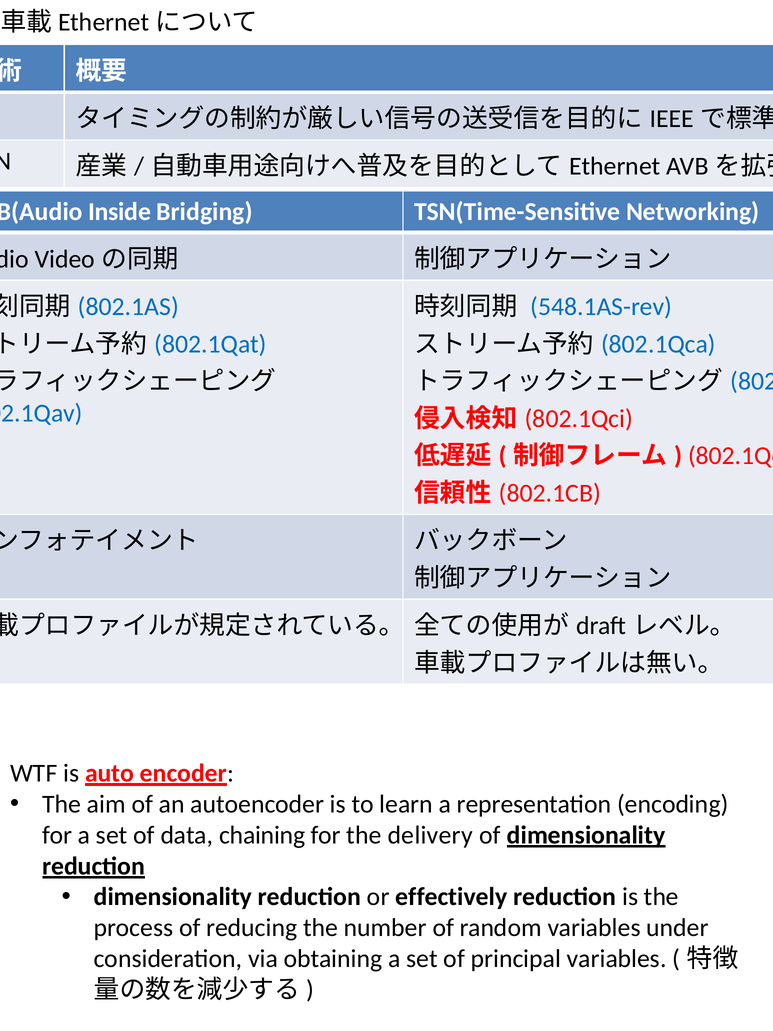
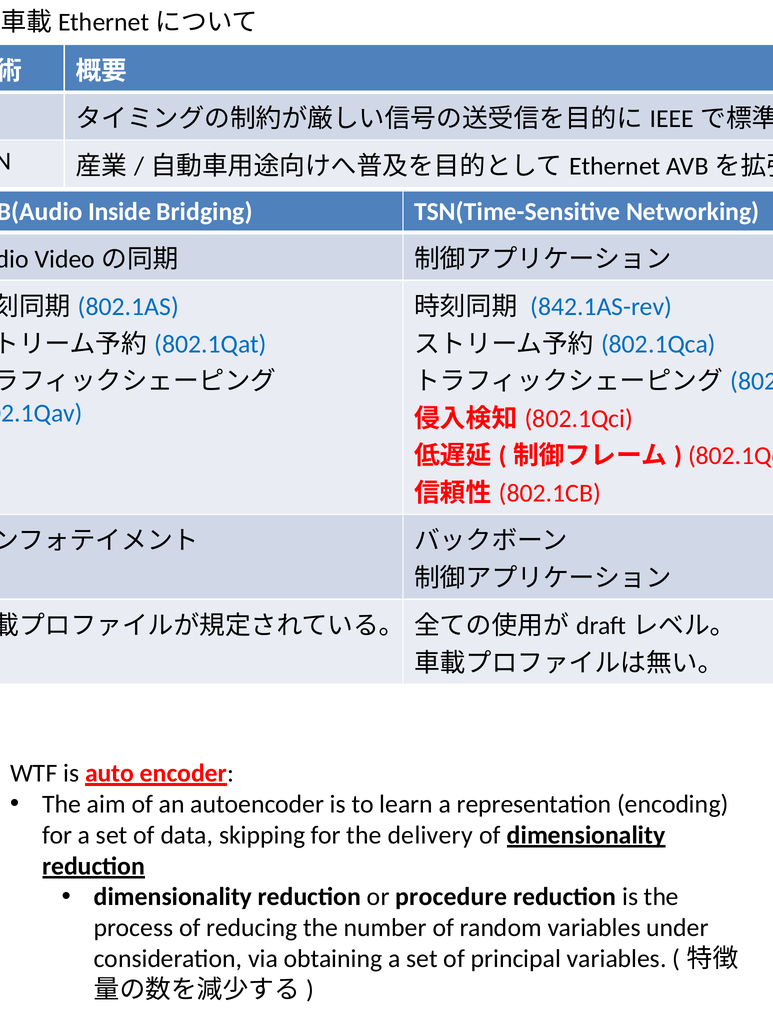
548.1AS-rev: 548.1AS-rev -> 842.1AS-rev
chaining: chaining -> skipping
effectively: effectively -> procedure
